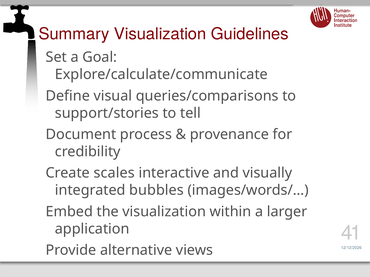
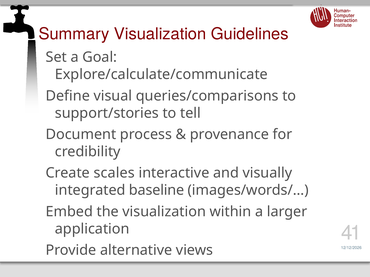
bubbles: bubbles -> baseline
